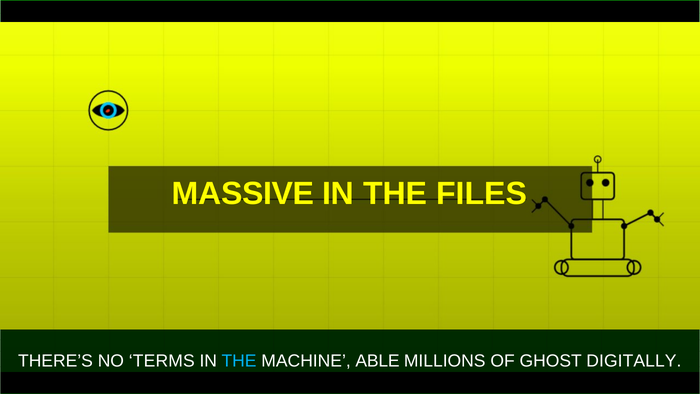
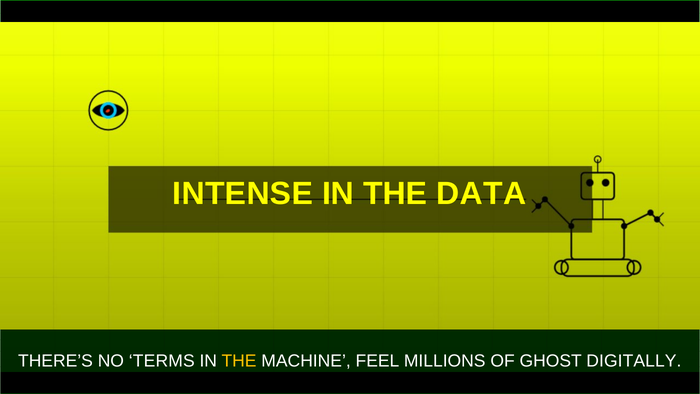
MASSIVE: MASSIVE -> INTENSE
FILES: FILES -> DATA
THE at (239, 361) colour: light blue -> yellow
ABLE: ABLE -> FEEL
